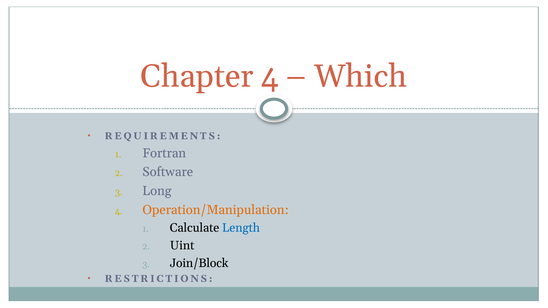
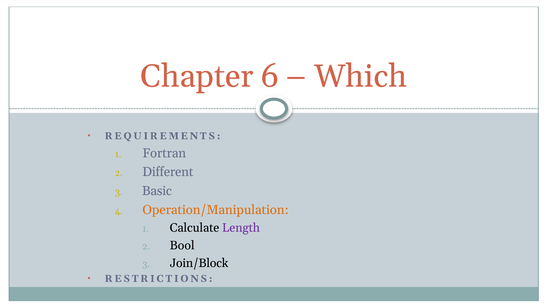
Chapter 4: 4 -> 6
Software: Software -> Different
Long: Long -> Basic
Length colour: blue -> purple
Uint: Uint -> Bool
